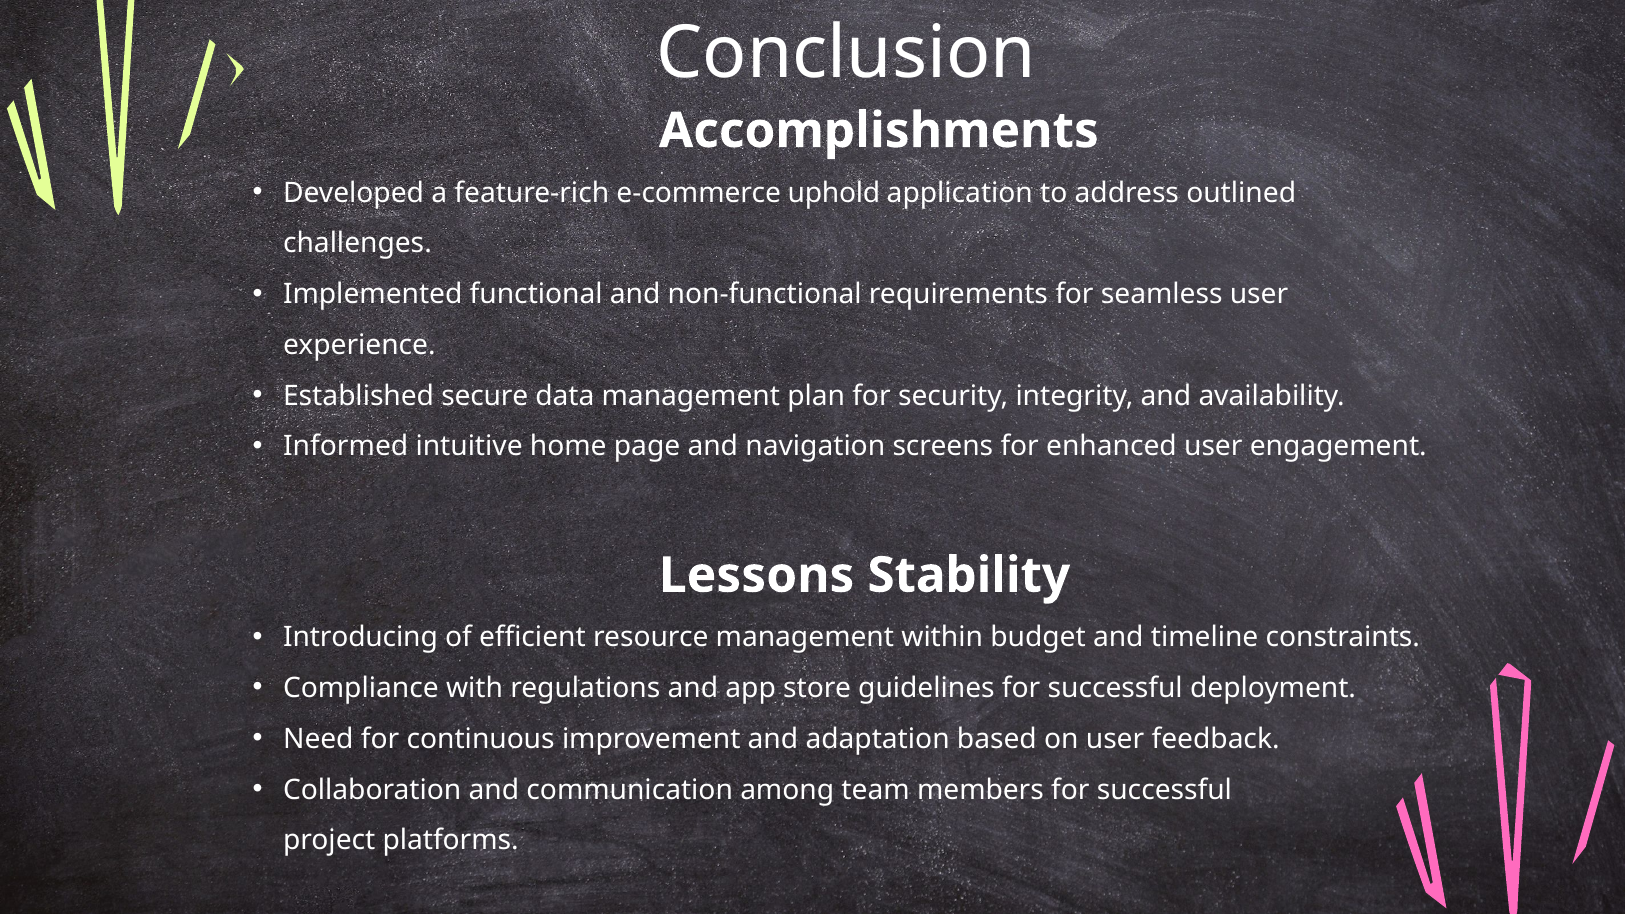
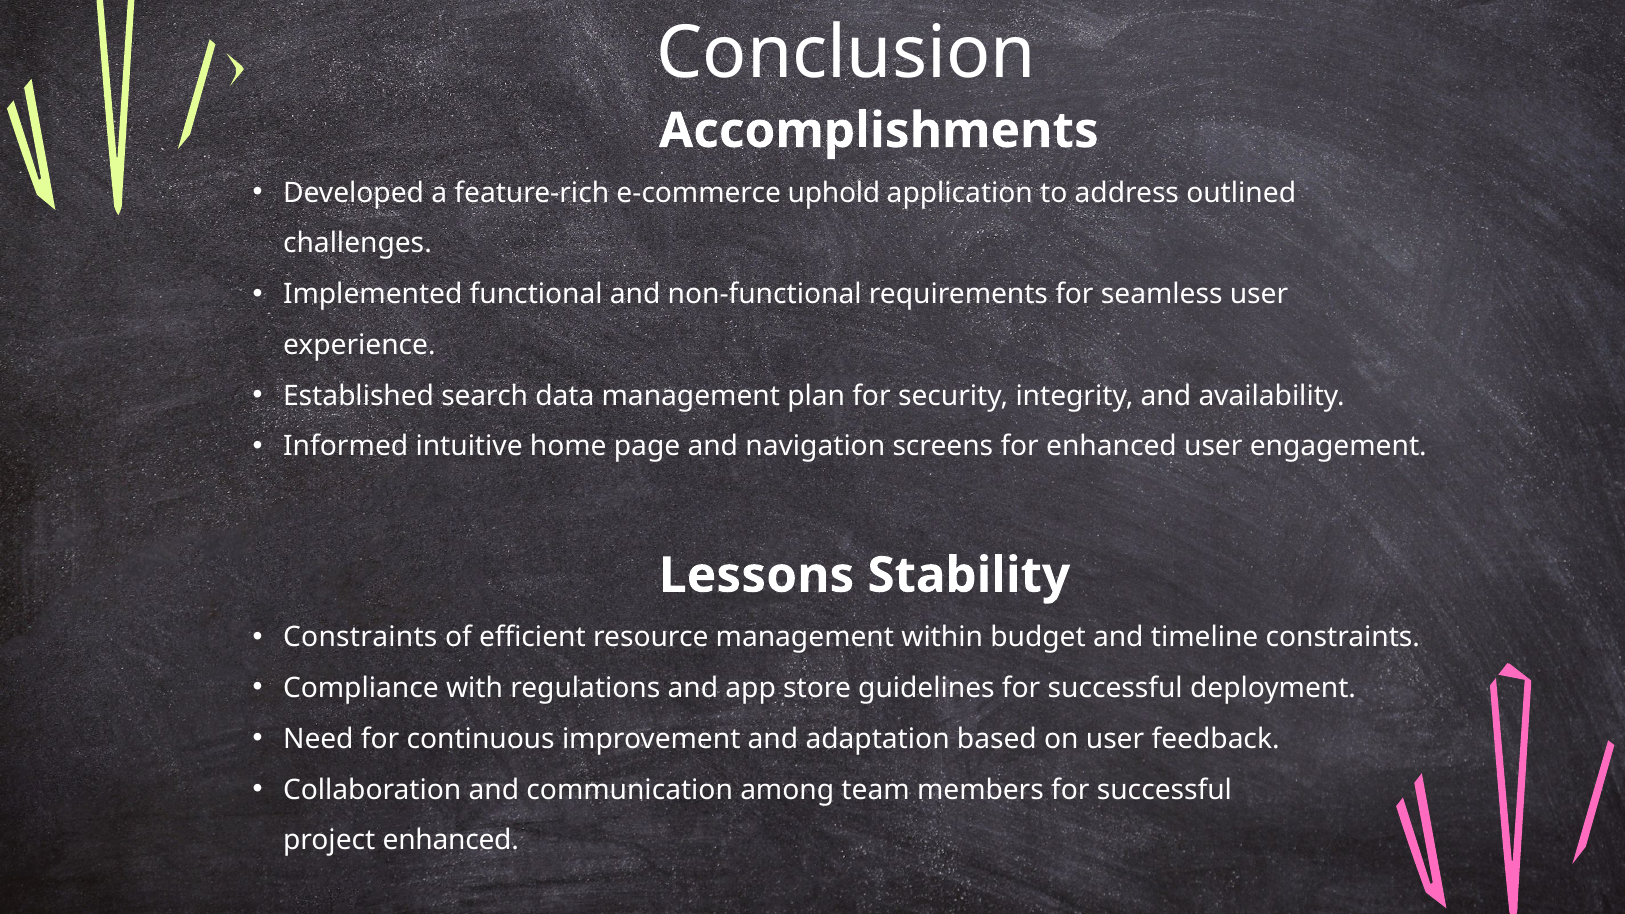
secure: secure -> search
Introducing at (361, 638): Introducing -> Constraints
project platforms: platforms -> enhanced
